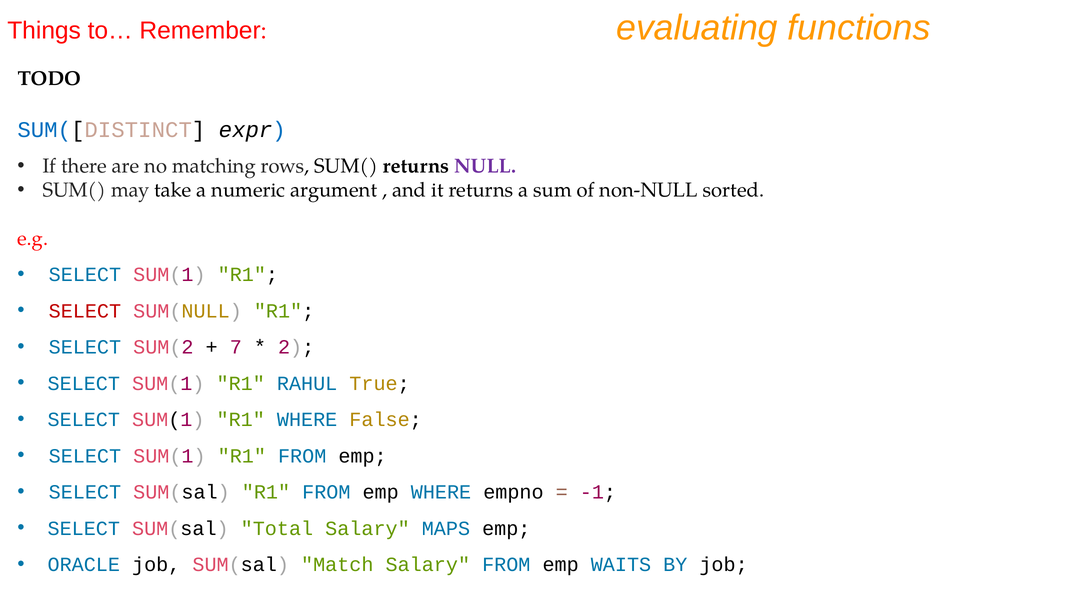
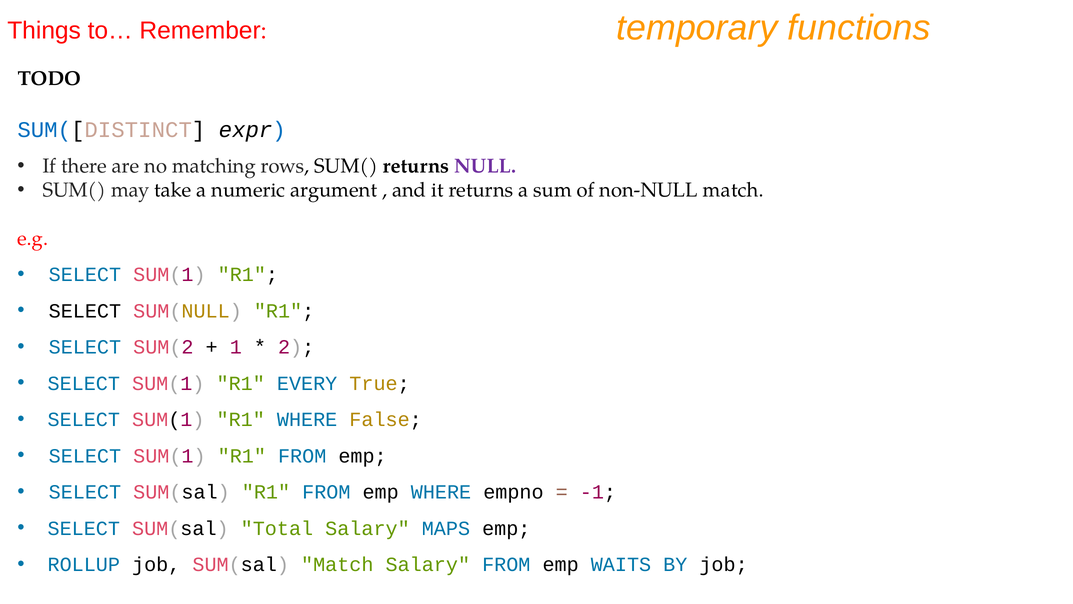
evaluating: evaluating -> temporary
non-NULL sorted: sorted -> match
SELECT at (85, 311) colour: red -> black
7: 7 -> 1
RAHUL: RAHUL -> EVERY
ORACLE: ORACLE -> ROLLUP
